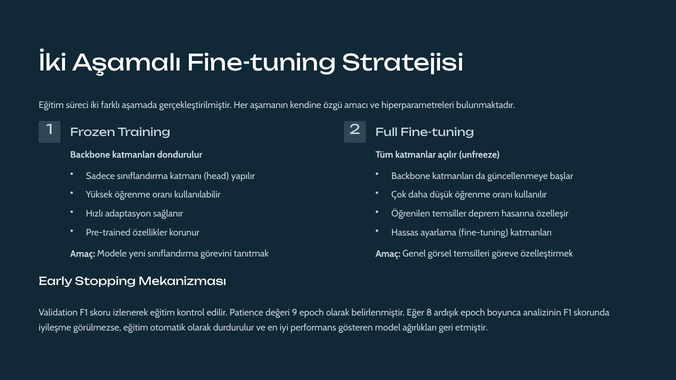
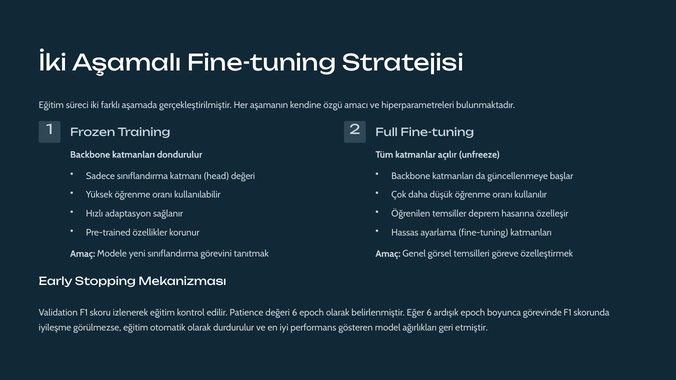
head yapılır: yapılır -> değeri
değeri 9: 9 -> 6
Eğer 8: 8 -> 6
analizinin: analizinin -> görevinde
